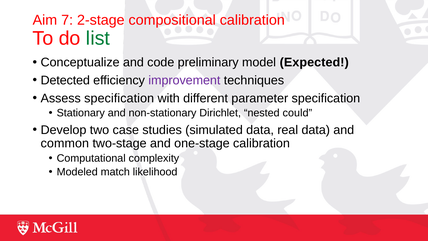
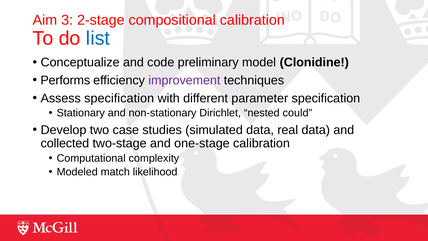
7: 7 -> 3
list colour: green -> blue
Expected: Expected -> Clonidine
Detected: Detected -> Performs
common: common -> collected
